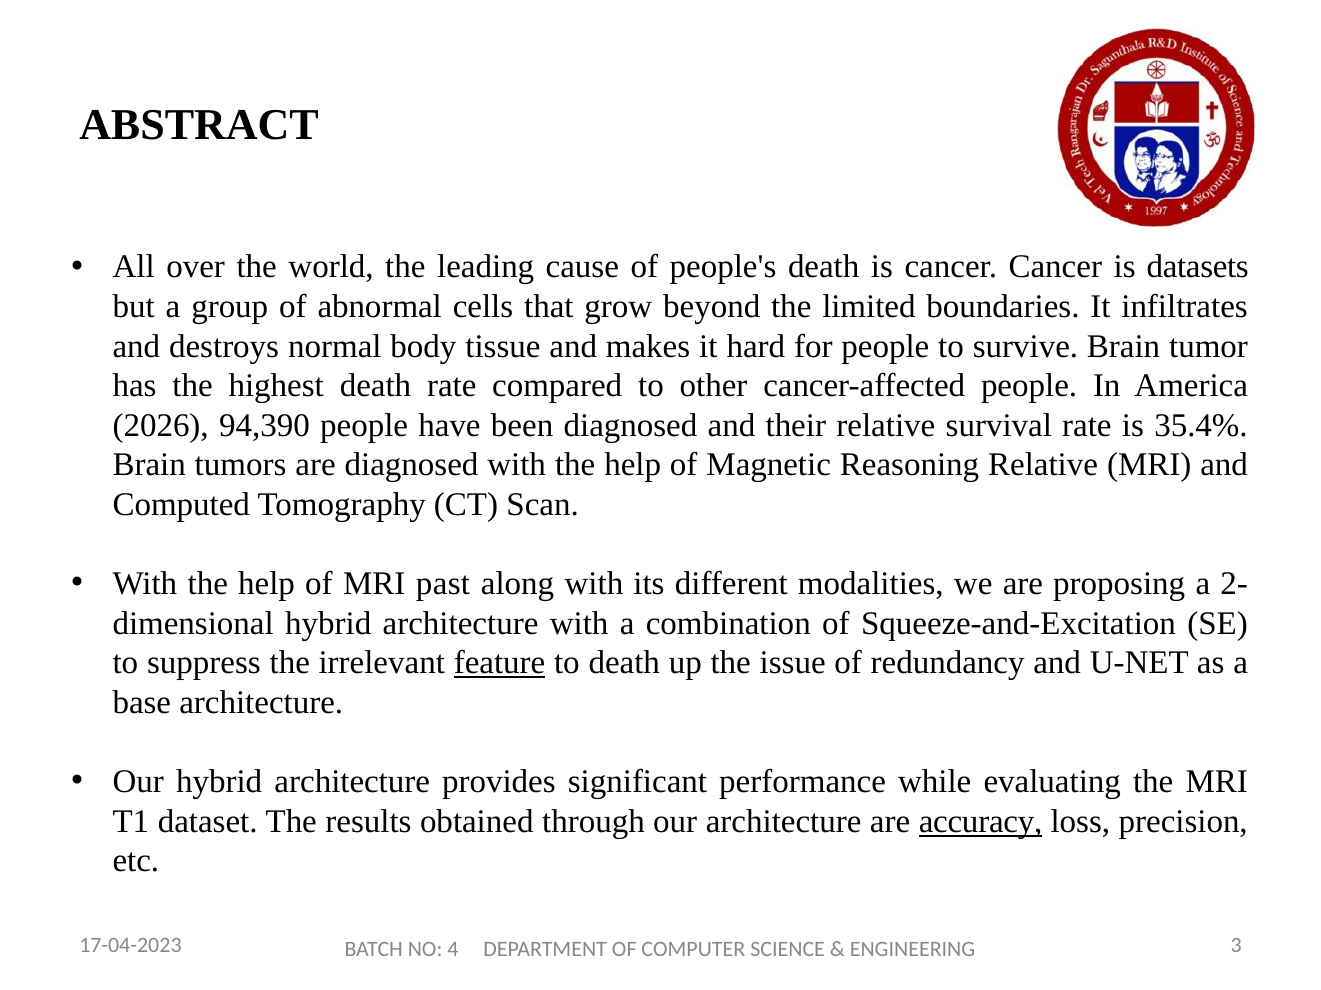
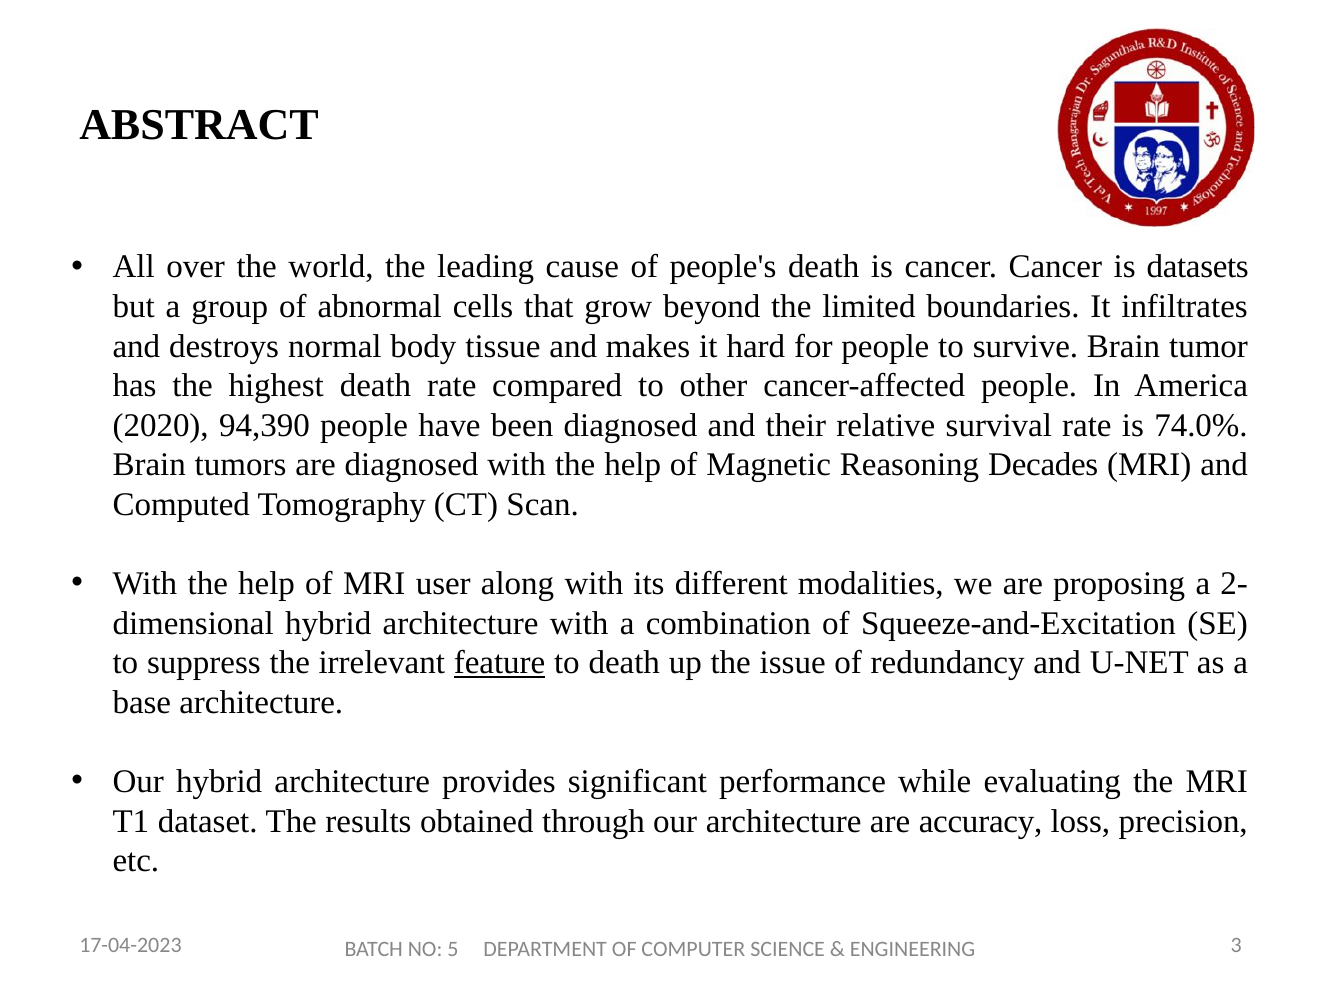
2026: 2026 -> 2020
35.4%: 35.4% -> 74.0%
Reasoning Relative: Relative -> Decades
past: past -> user
accuracy underline: present -> none
4: 4 -> 5
